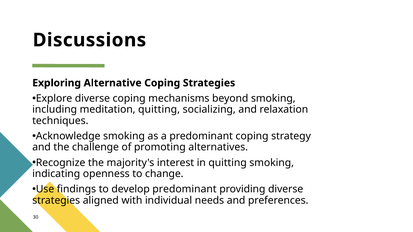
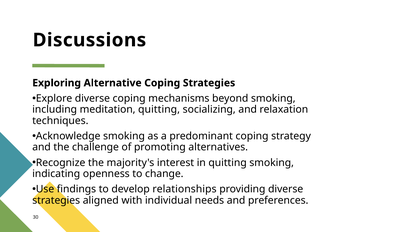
develop predominant: predominant -> relationships
